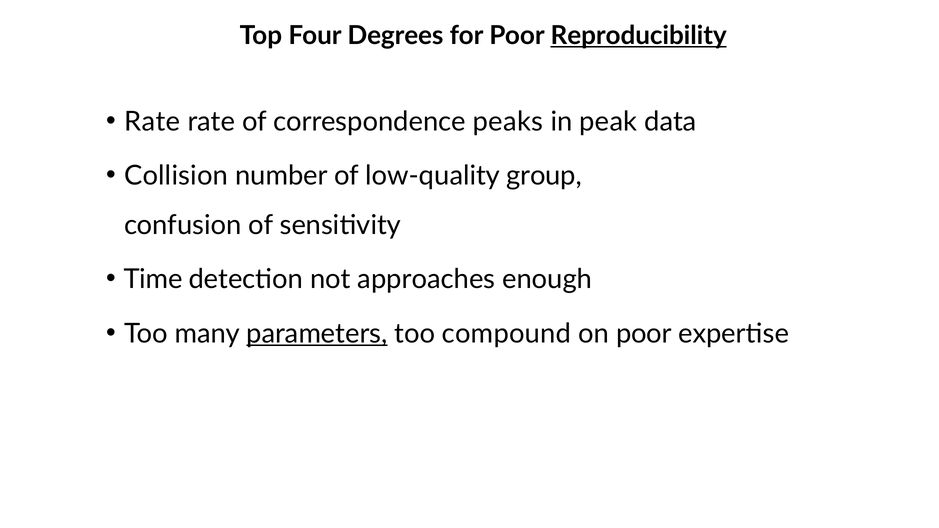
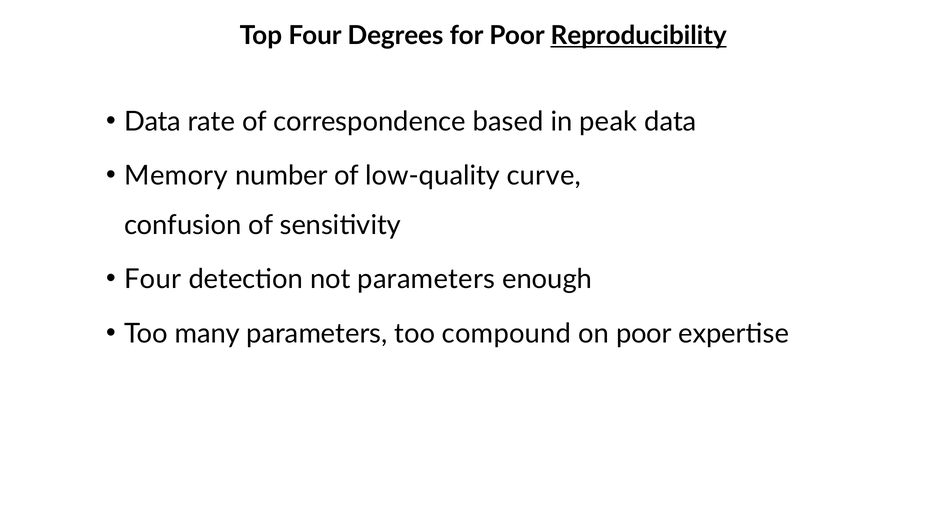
Rate at (152, 122): Rate -> Data
peaks: peaks -> based
Collision: Collision -> Memory
group: group -> curve
Time at (153, 279): Time -> Four
not approaches: approaches -> parameters
parameters at (317, 334) underline: present -> none
